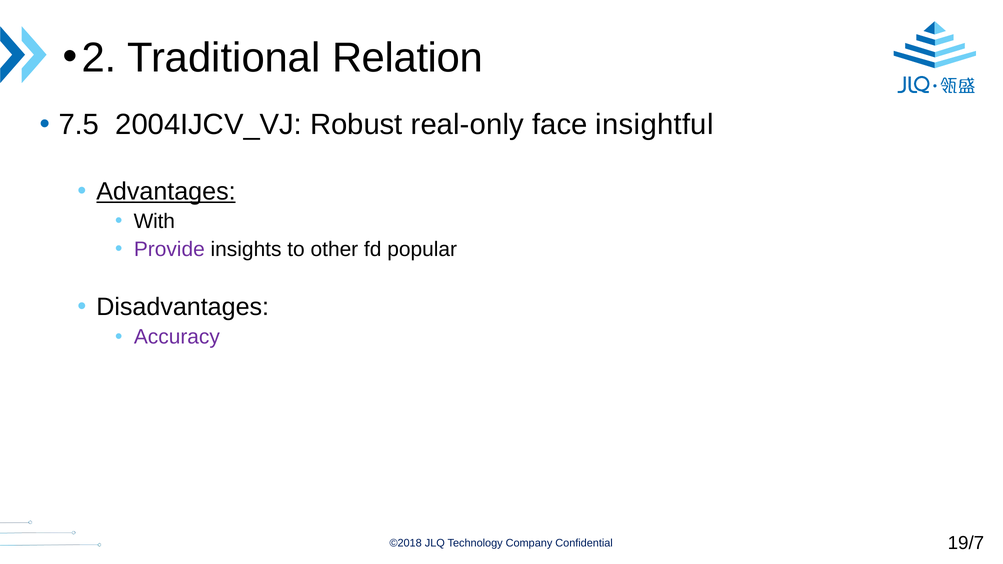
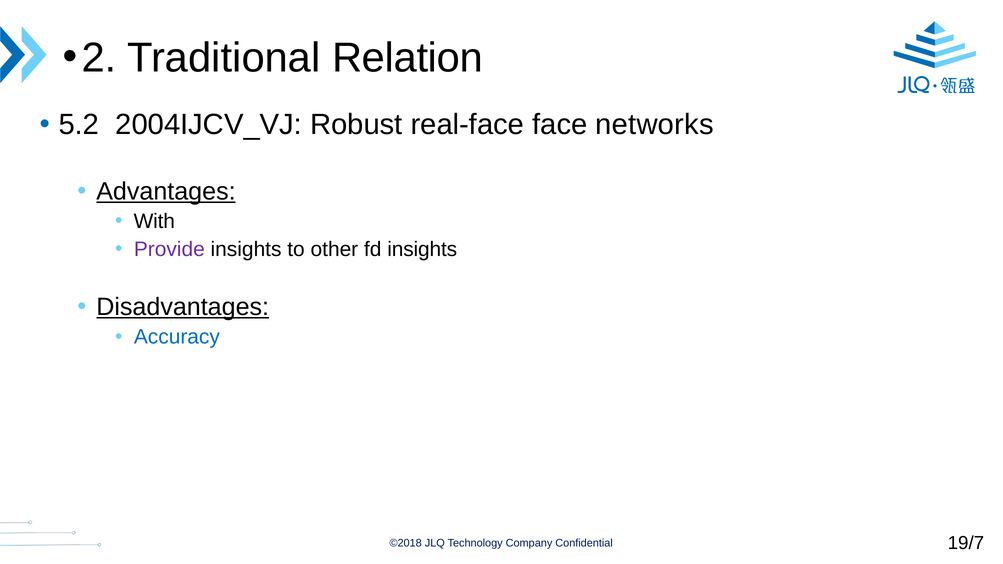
7.5: 7.5 -> 5.2
real-only: real-only -> real-face
insightful: insightful -> networks
fd popular: popular -> insights
Disadvantages underline: none -> present
Accuracy colour: purple -> blue
